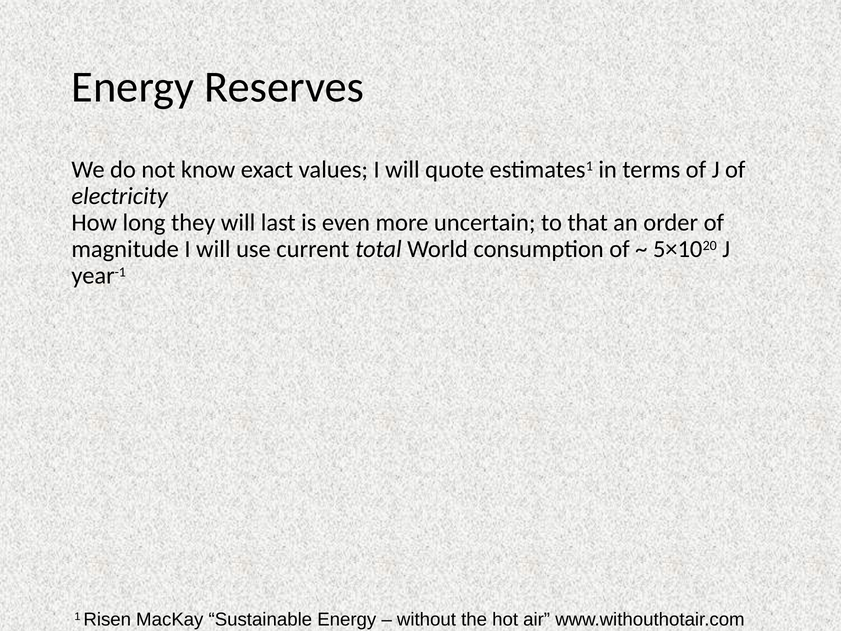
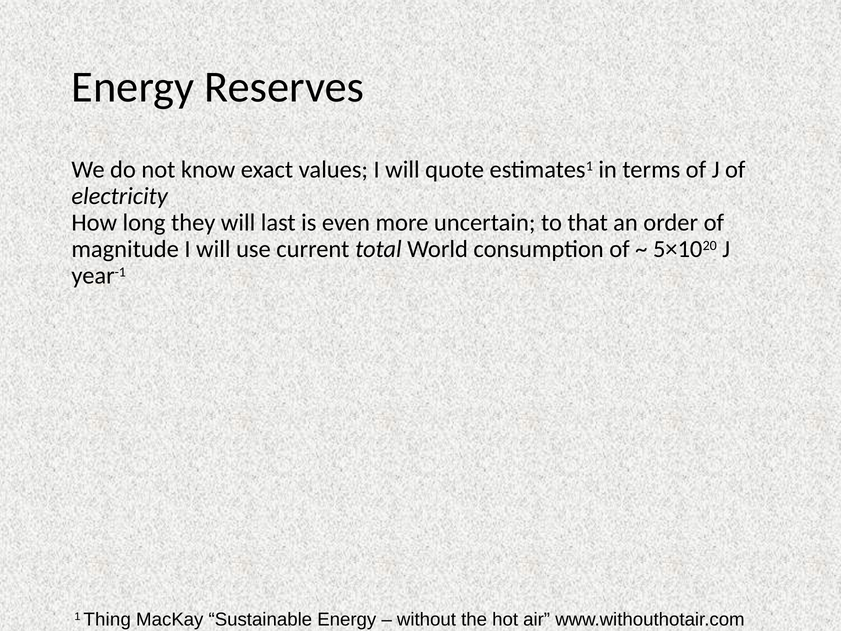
Risen: Risen -> Thing
